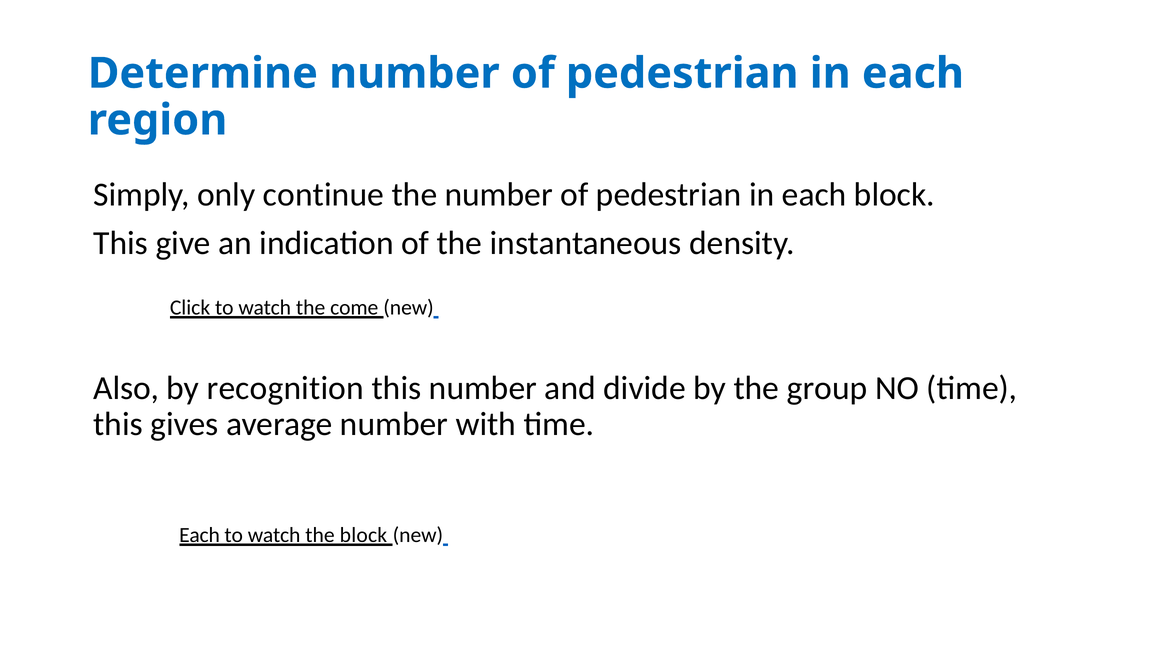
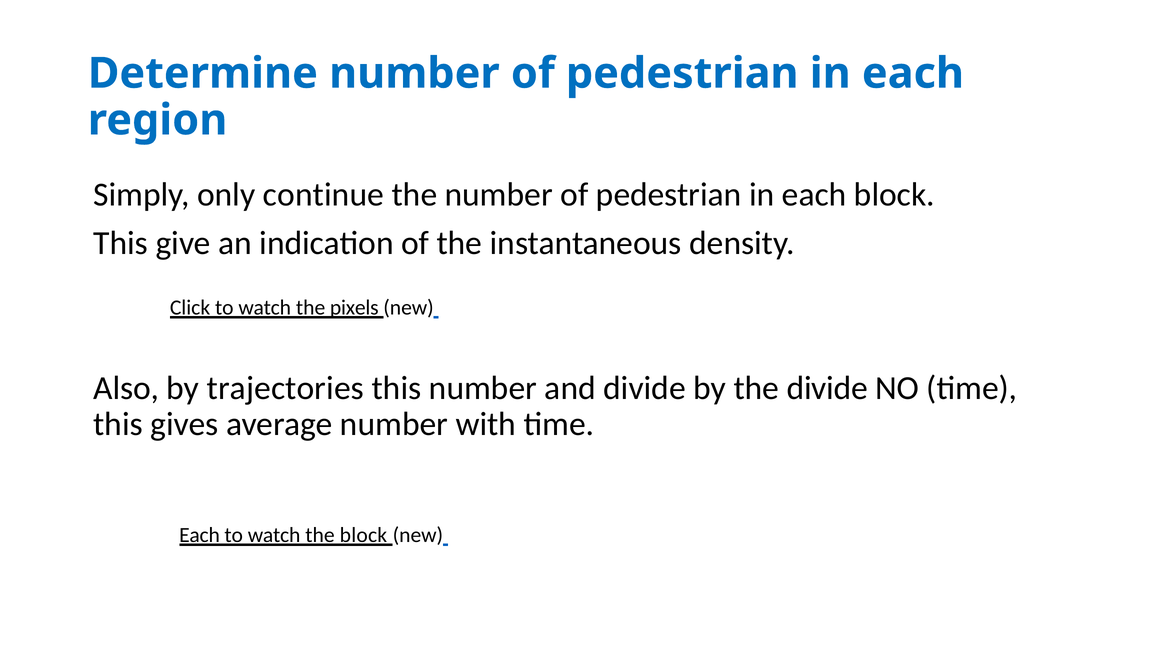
come: come -> pixels
recognition: recognition -> trajectories
the group: group -> divide
